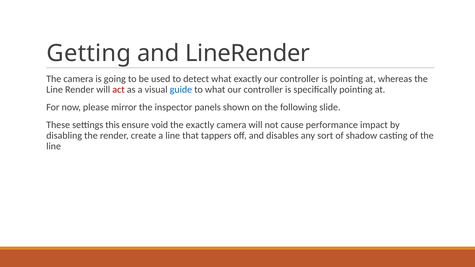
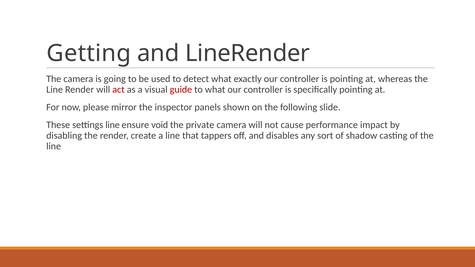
guide colour: blue -> red
settings this: this -> line
the exactly: exactly -> private
